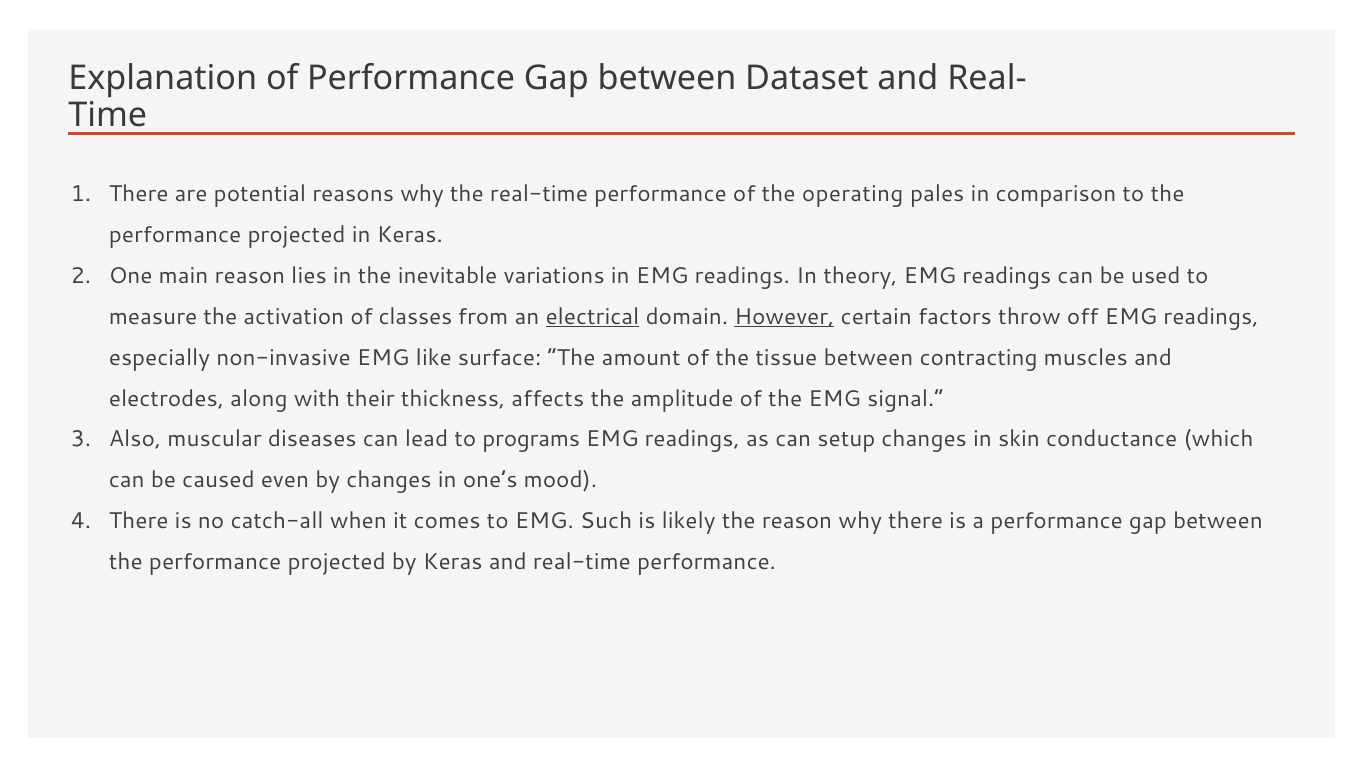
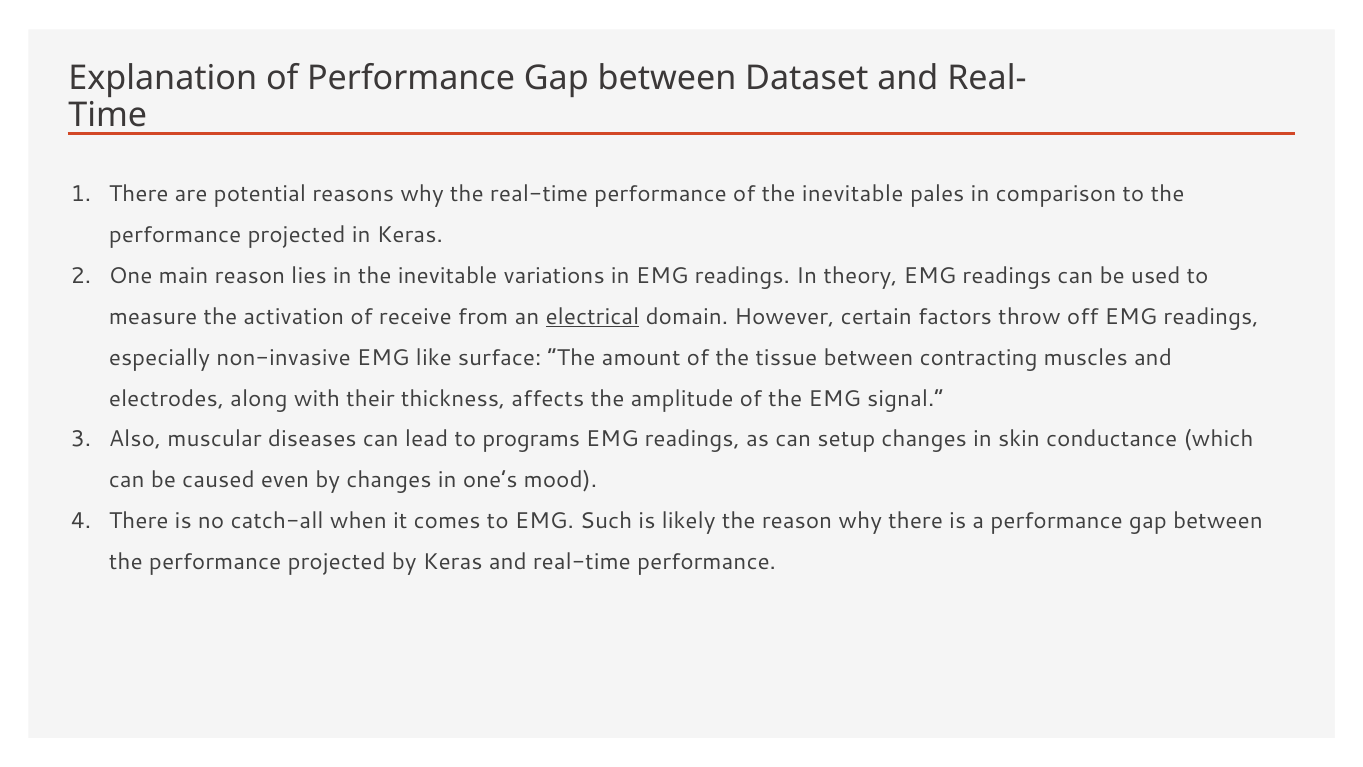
of the operating: operating -> inevitable
classes: classes -> receive
However underline: present -> none
